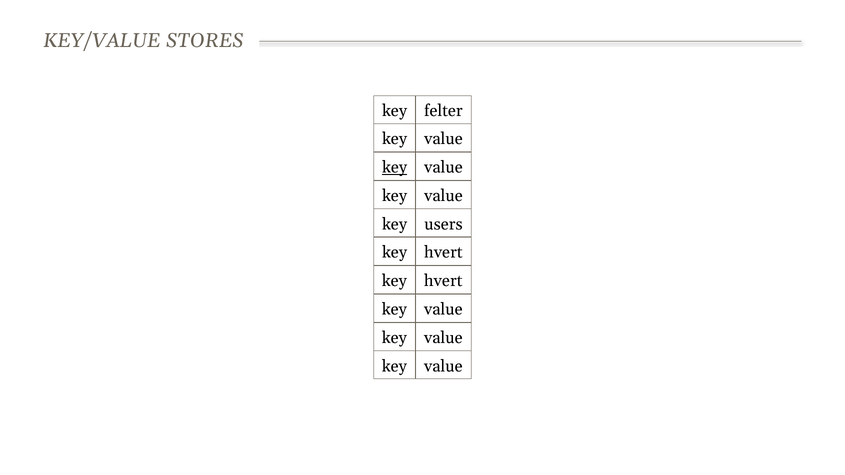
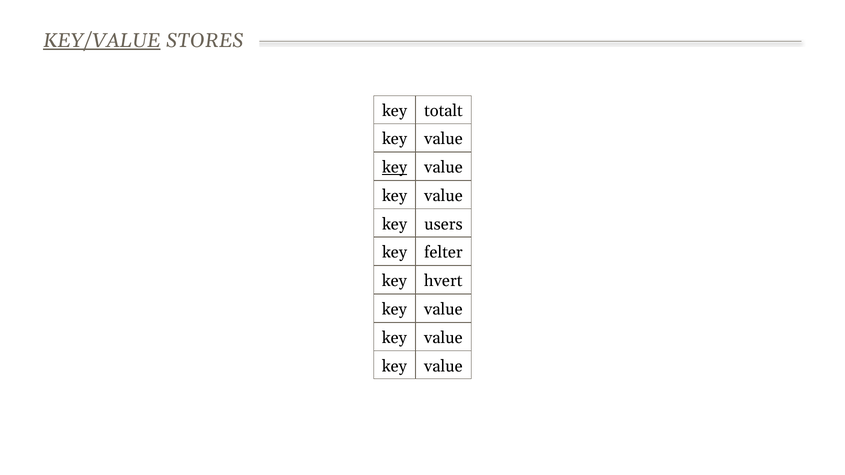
KEY/VALUE underline: none -> present
felter: felter -> totalt
hvert at (443, 253): hvert -> felter
